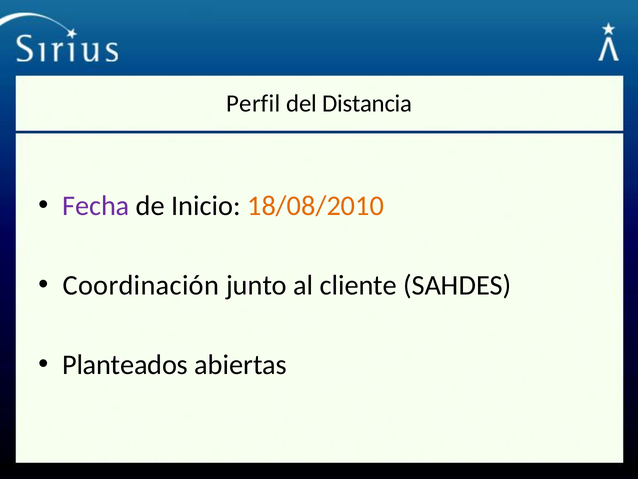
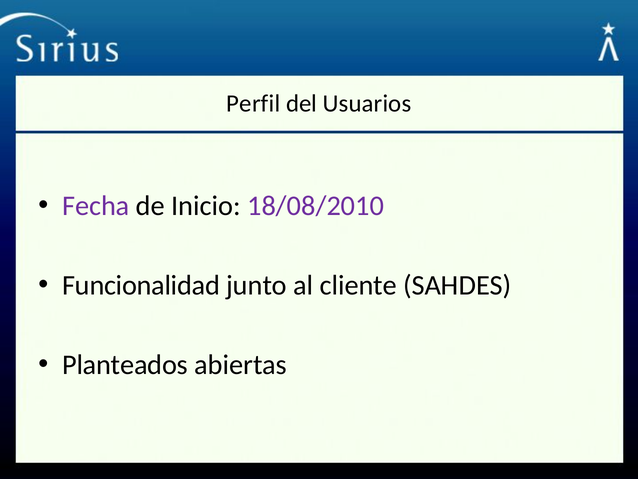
Distancia: Distancia -> Usuarios
18/08/2010 colour: orange -> purple
Coordinación: Coordinación -> Funcionalidad
